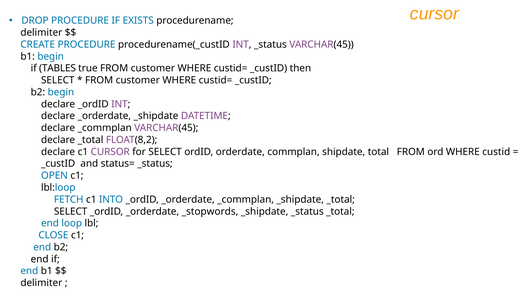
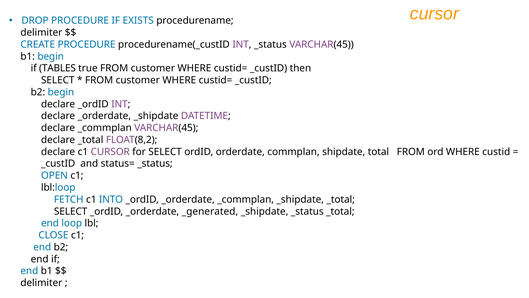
_stopwords: _stopwords -> _generated
